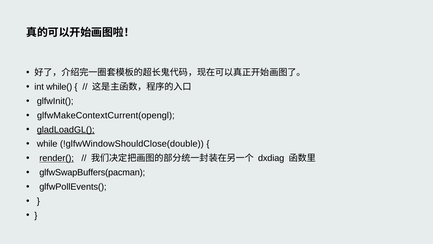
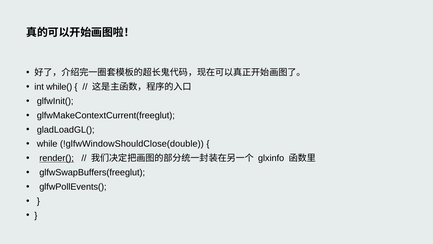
glfwMakeContextCurrent(opengl: glfwMakeContextCurrent(opengl -> glfwMakeContextCurrent(freeglut
gladLoadGL( underline: present -> none
dxdiag: dxdiag -> glxinfo
glfwSwapBuffers(pacman: glfwSwapBuffers(pacman -> glfwSwapBuffers(freeglut
